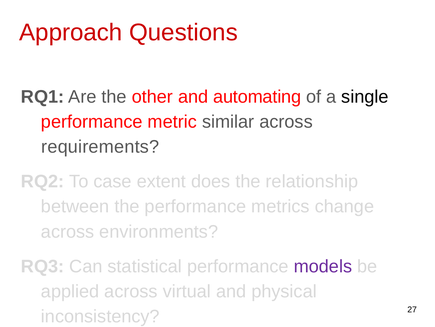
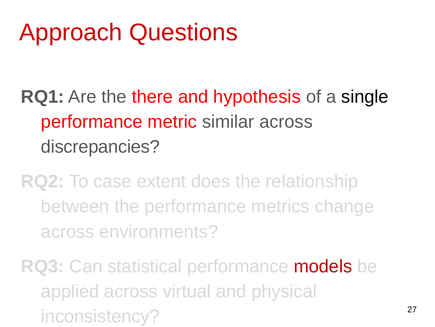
other: other -> there
automating: automating -> hypothesis
requirements: requirements -> discrepancies
models colour: purple -> red
